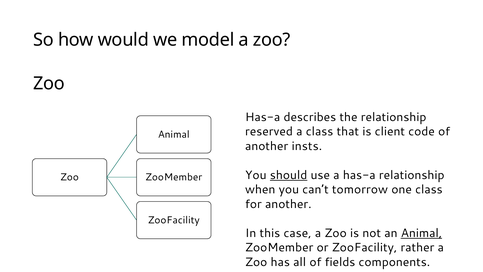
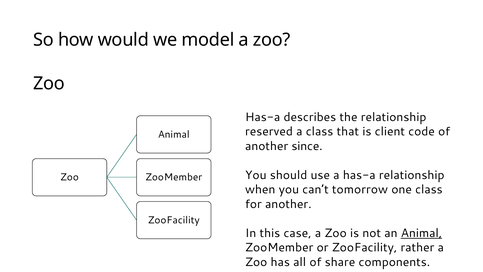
insts: insts -> since
should underline: present -> none
fields: fields -> share
